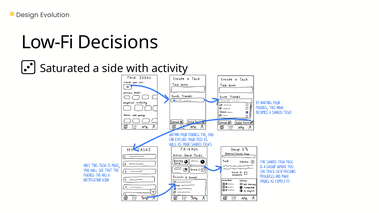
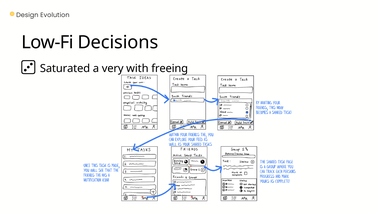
side: side -> very
activity: activity -> freeing
